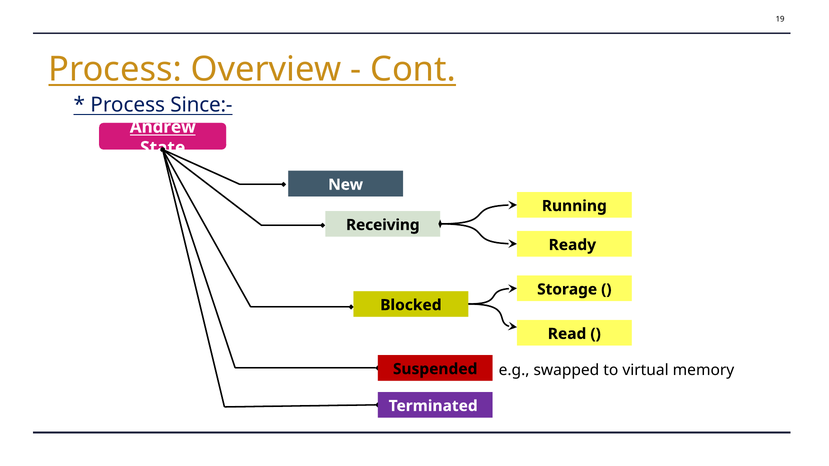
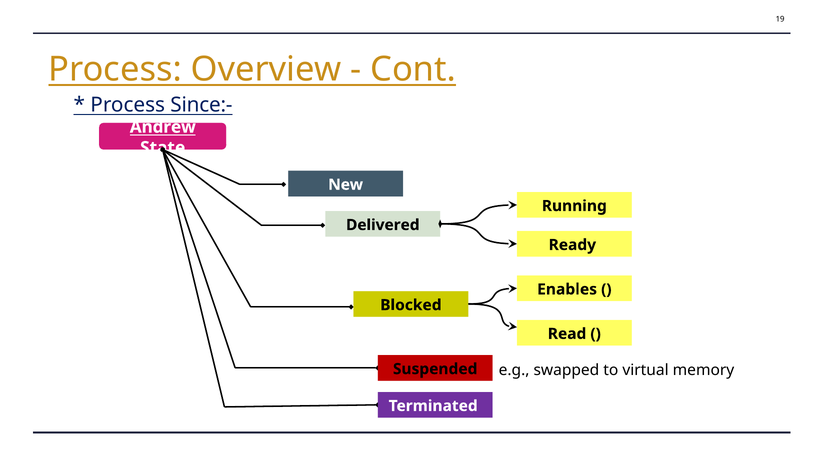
Receiving: Receiving -> Delivered
Storage: Storage -> Enables
